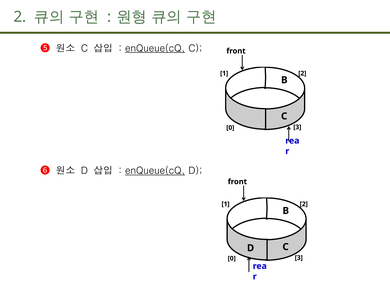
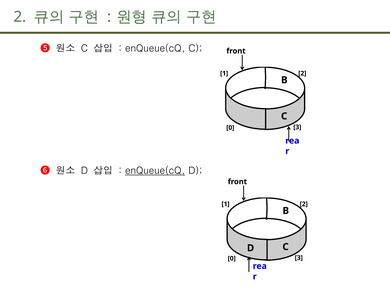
enQueue(cQ at (155, 48) underline: present -> none
